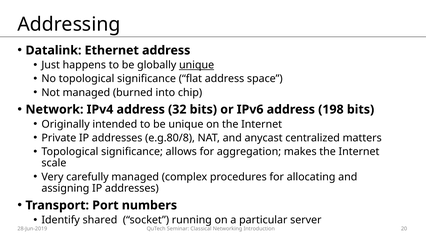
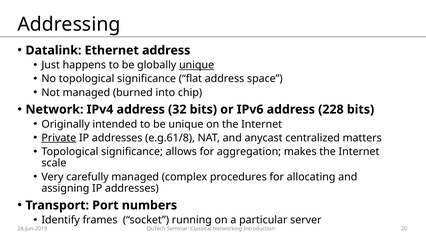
198: 198 -> 228
Private underline: none -> present
e.g.80/8: e.g.80/8 -> e.g.61/8
shared: shared -> frames
